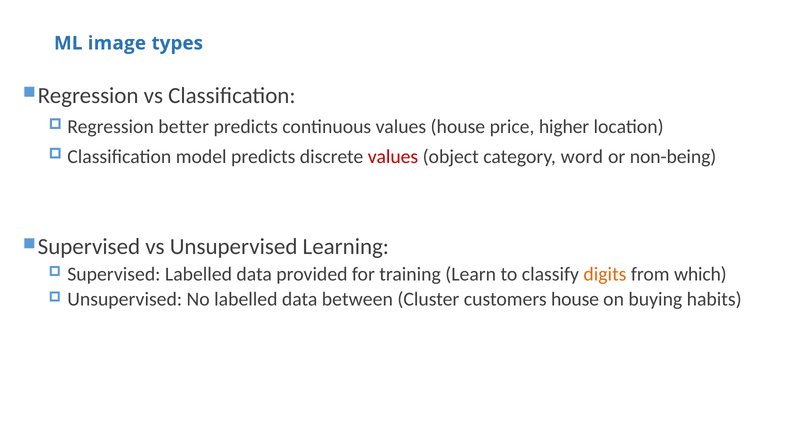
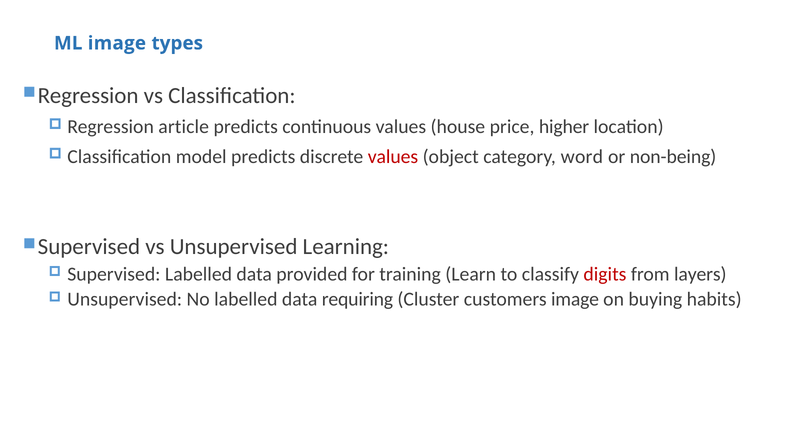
better: better -> article
digits colour: orange -> red
which: which -> layers
between: between -> requiring
customers house: house -> image
